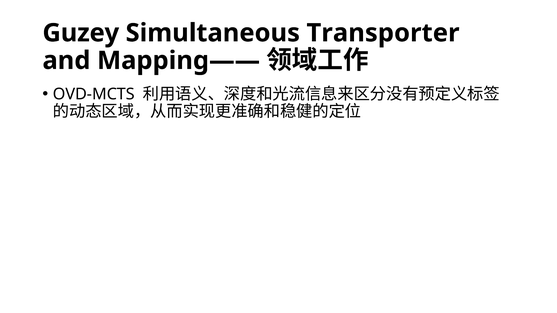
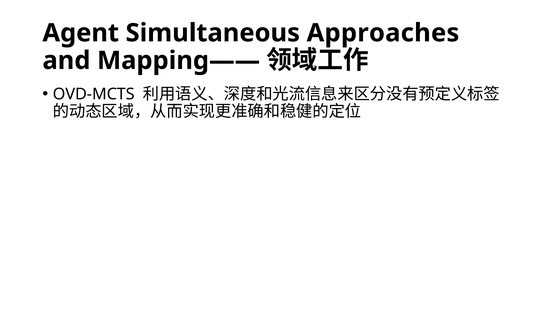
Guzey: Guzey -> Agent
Transporter: Transporter -> Approaches
